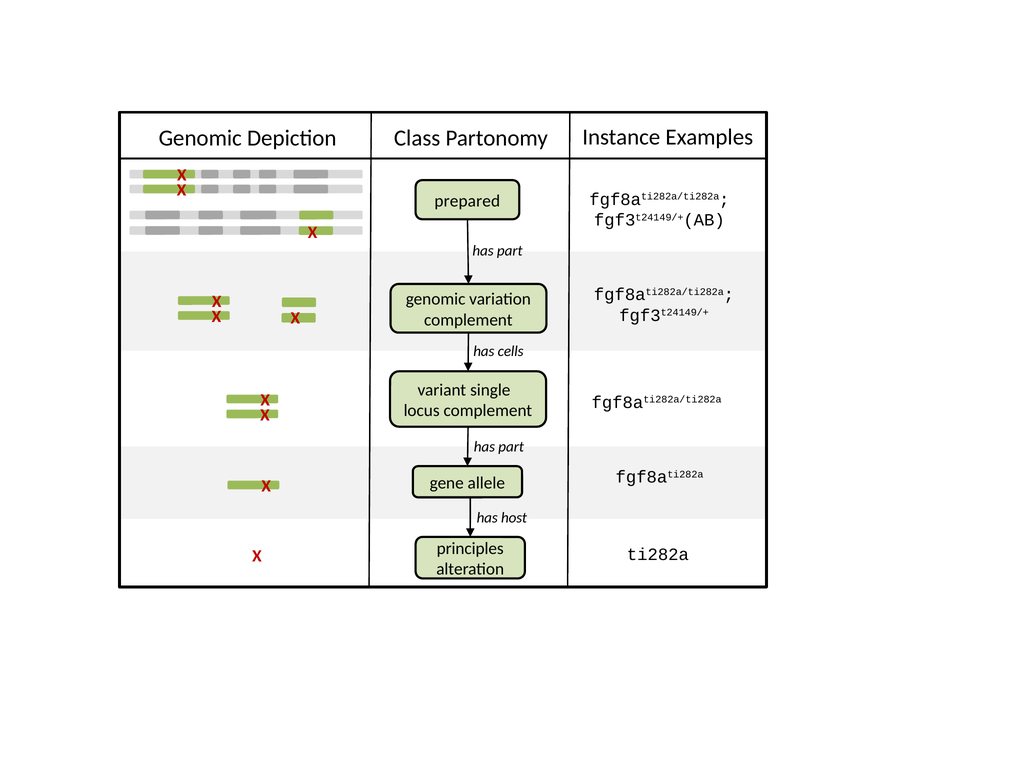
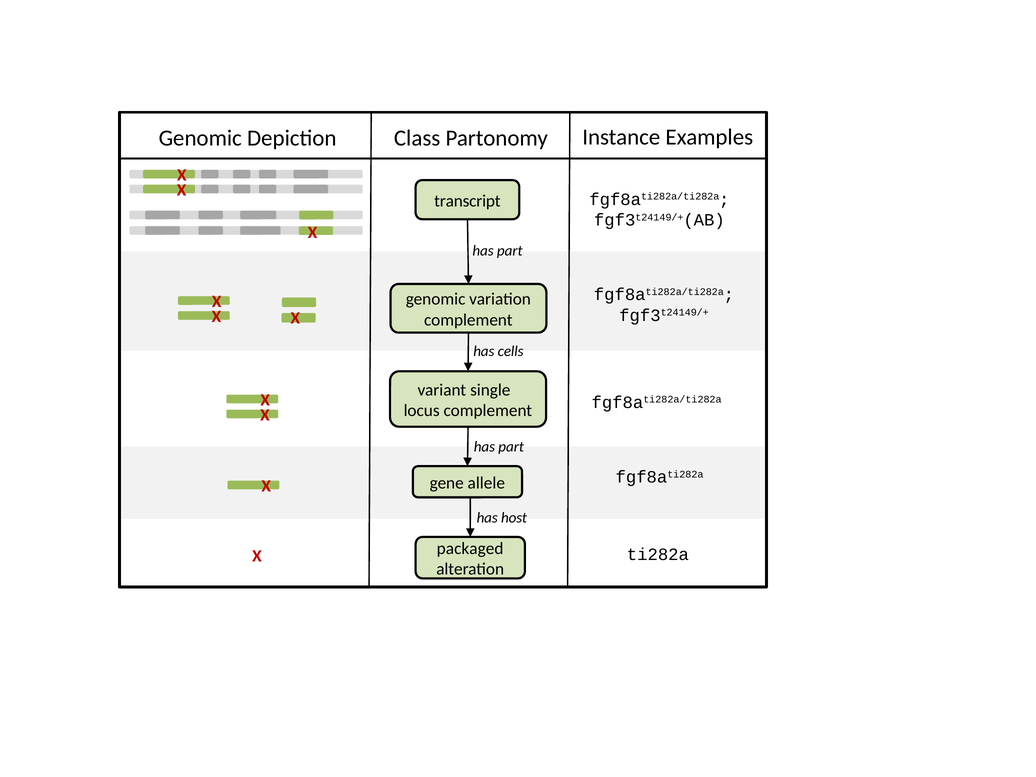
prepared: prepared -> transcript
principles: principles -> packaged
